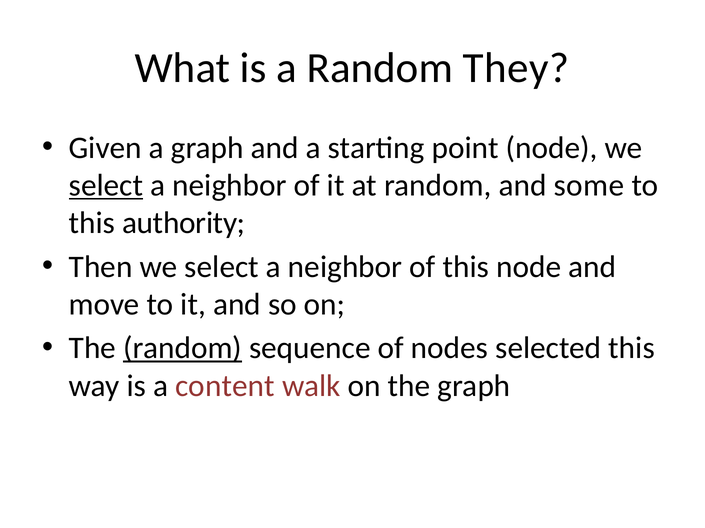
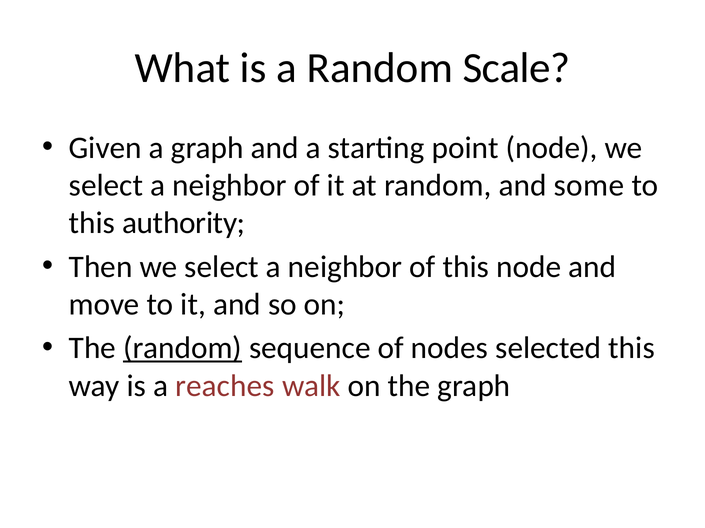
They: They -> Scale
select at (106, 186) underline: present -> none
content: content -> reaches
